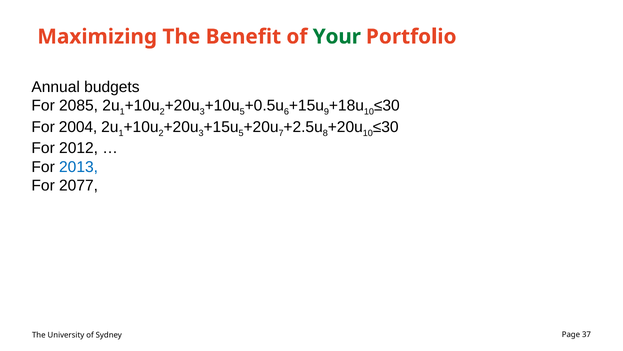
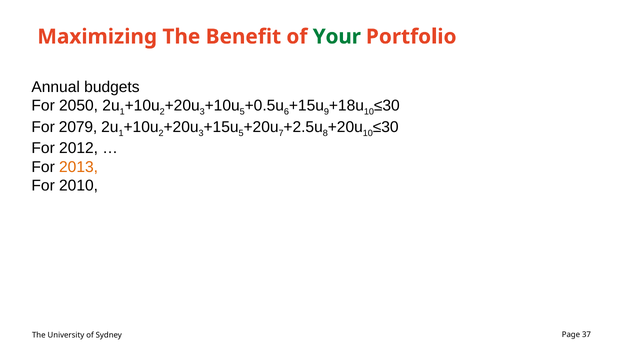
2085: 2085 -> 2050
2004: 2004 -> 2079
2013 colour: blue -> orange
2077: 2077 -> 2010
